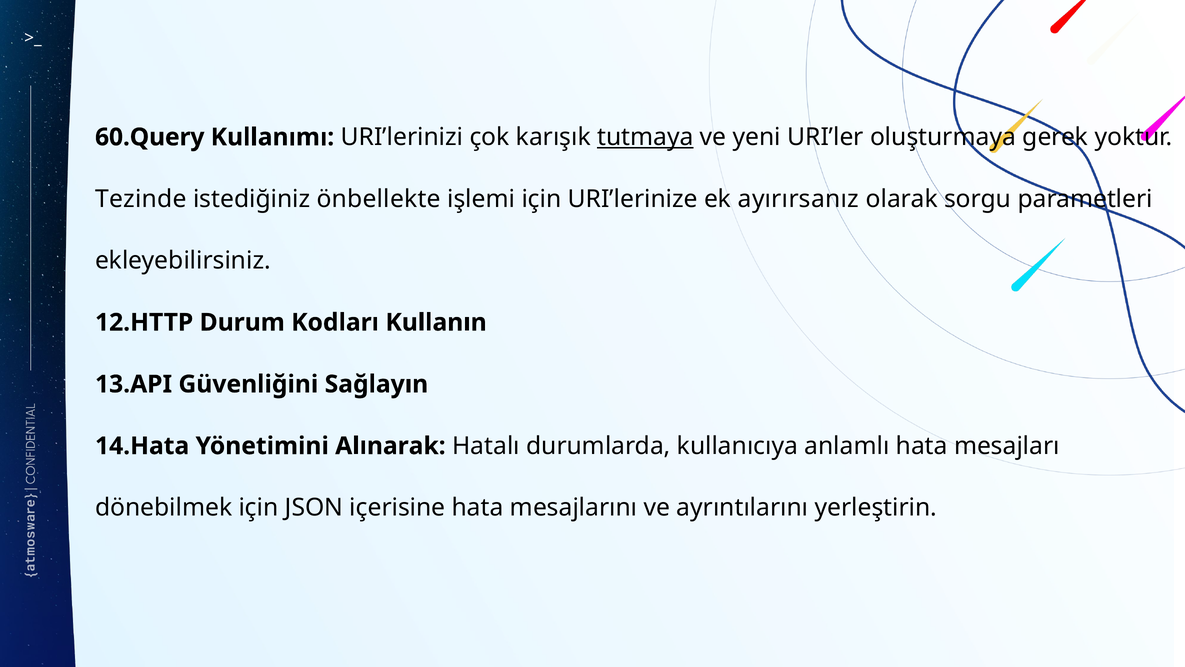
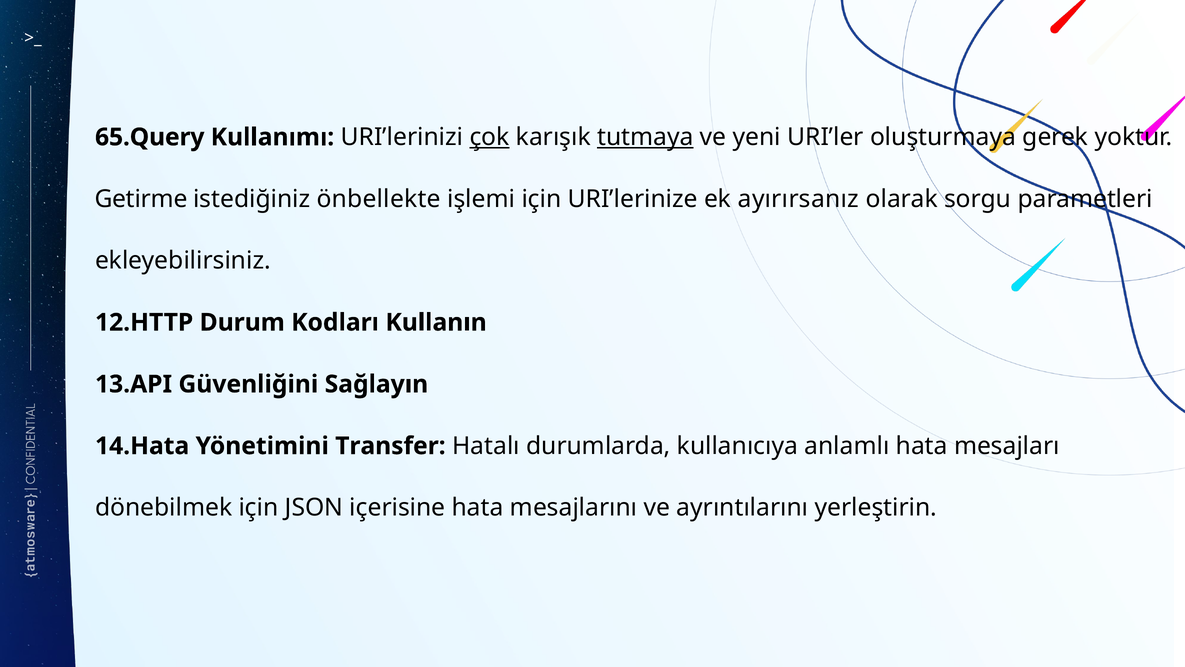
60.Query: 60.Query -> 65.Query
çok underline: none -> present
Tezinde: Tezinde -> Getirme
Alınarak: Alınarak -> Transfer
